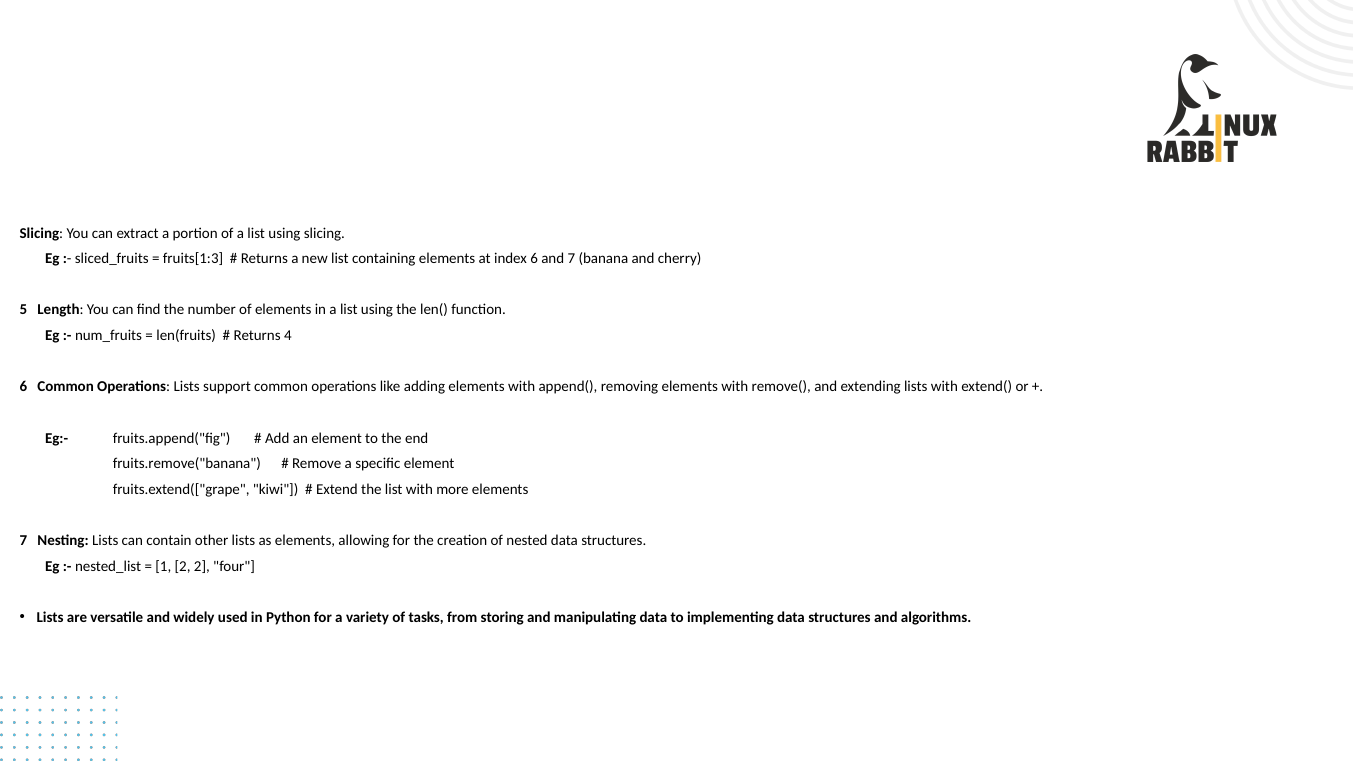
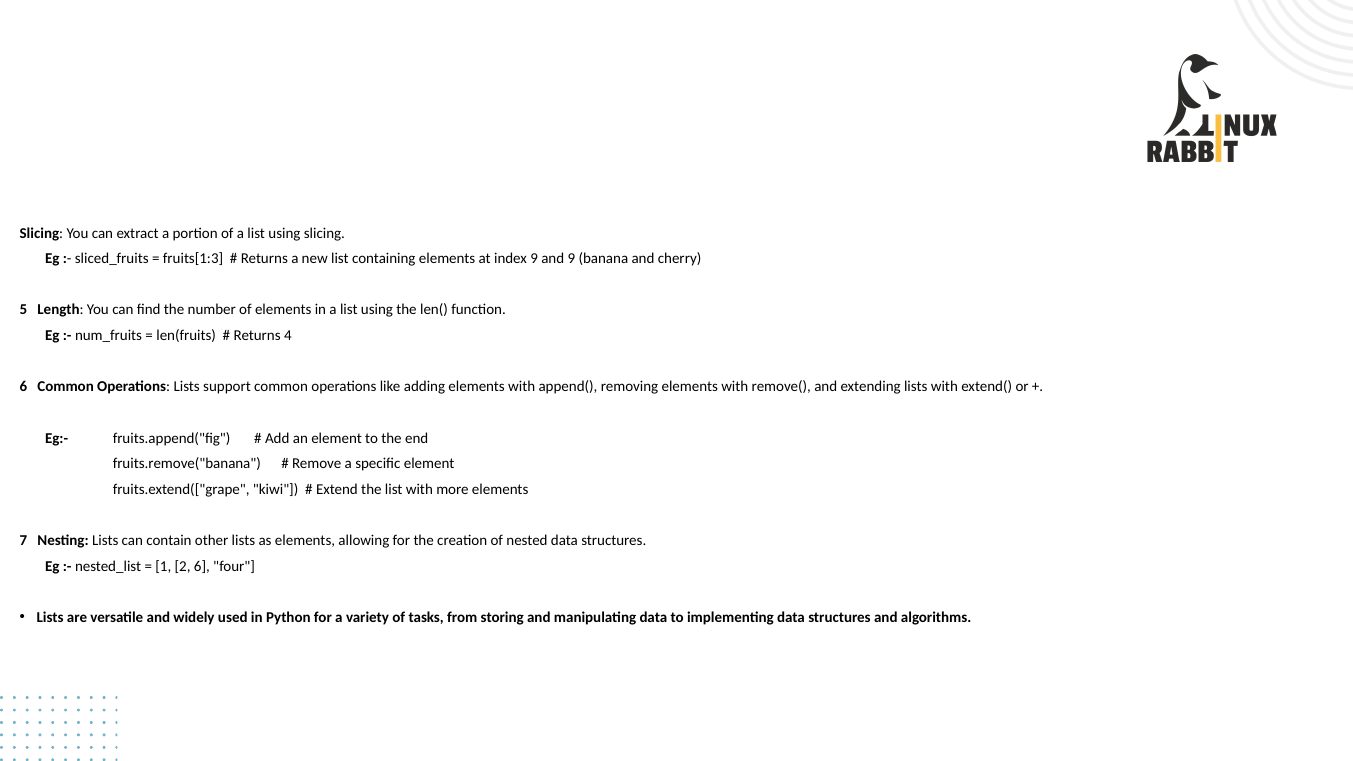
index 6: 6 -> 9
and 7: 7 -> 9
2 2: 2 -> 6
